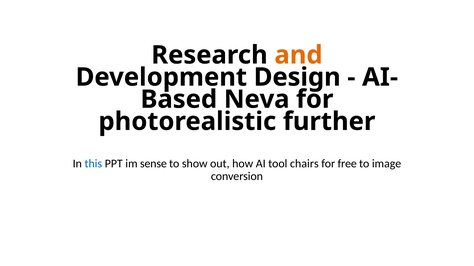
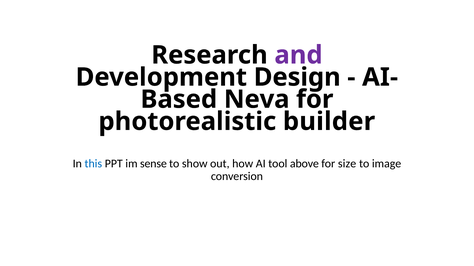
and colour: orange -> purple
further: further -> builder
chairs: chairs -> above
free: free -> size
